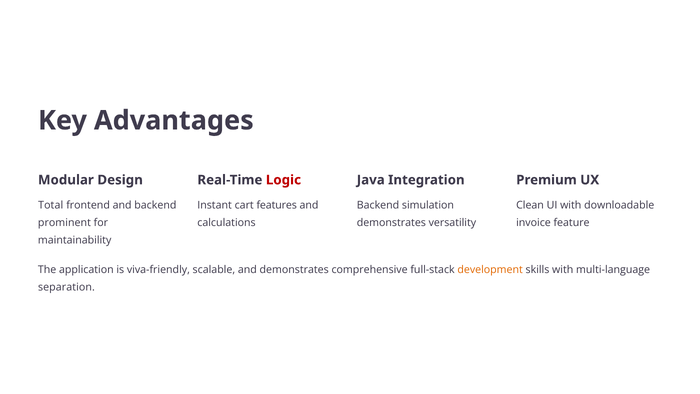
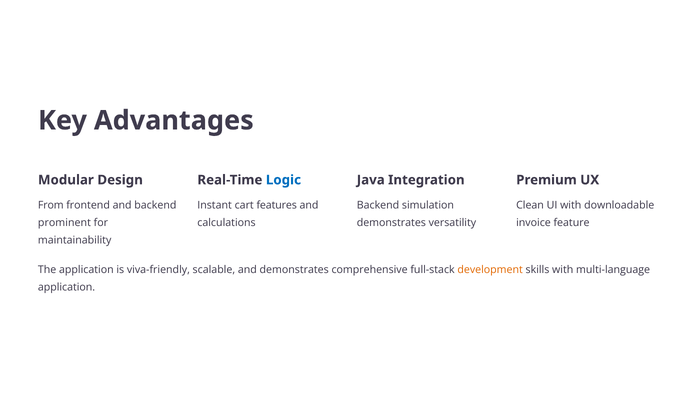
Logic colour: red -> blue
Total: Total -> From
separation at (66, 287): separation -> application
